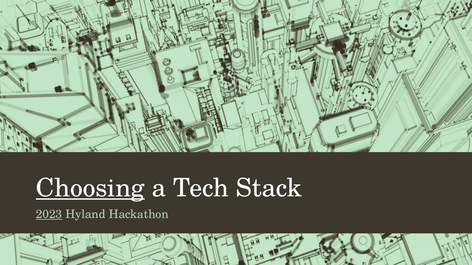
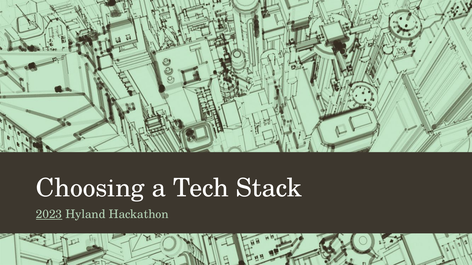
Choosing underline: present -> none
